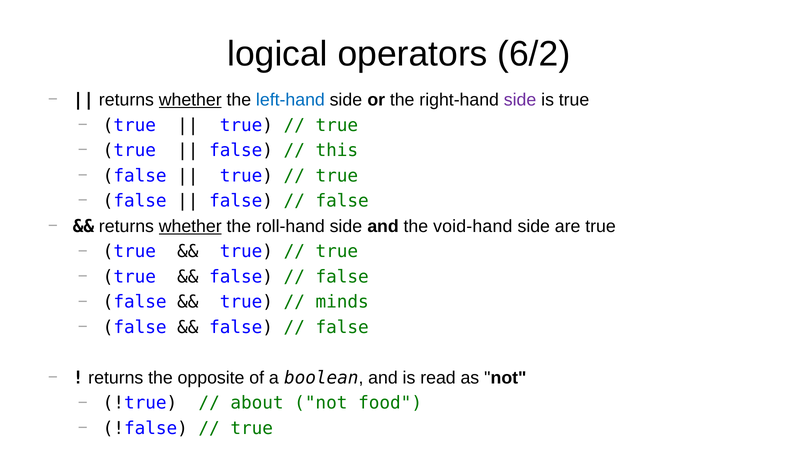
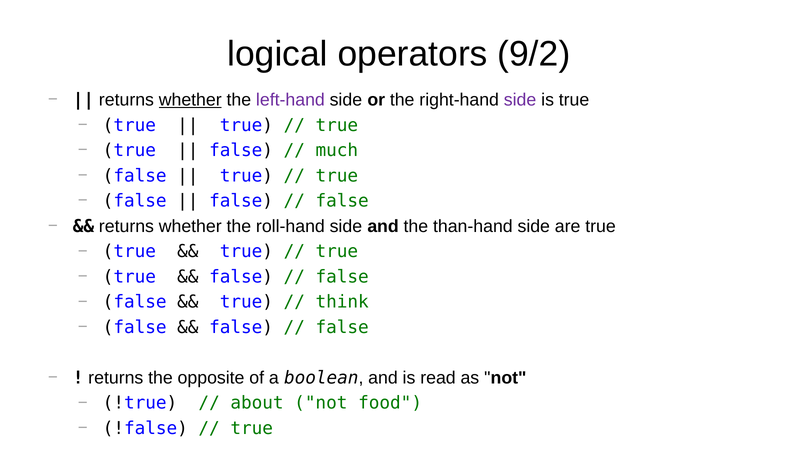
6/2: 6/2 -> 9/2
left-hand colour: blue -> purple
this: this -> much
whether at (190, 226) underline: present -> none
void-hand: void-hand -> than-hand
minds: minds -> think
